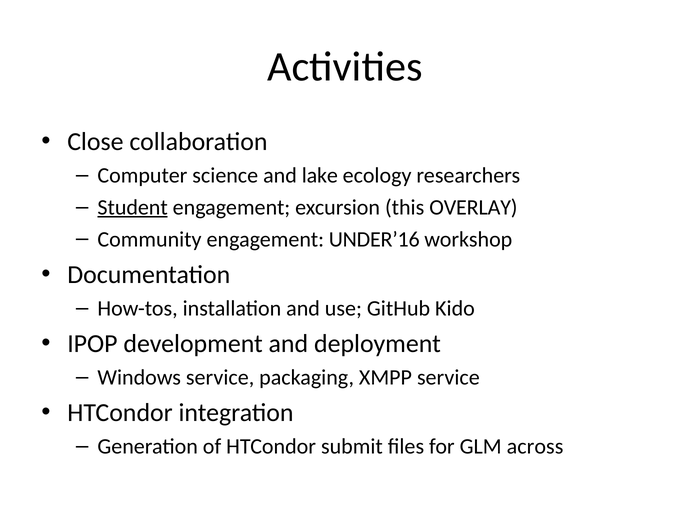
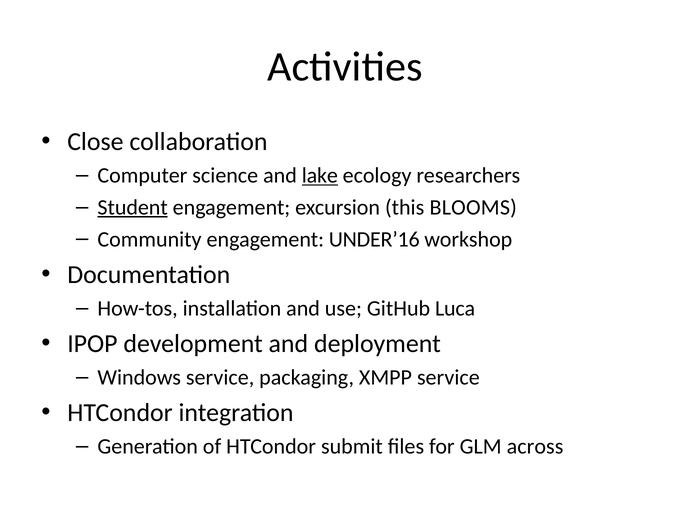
lake underline: none -> present
OVERLAY: OVERLAY -> BLOOMS
Kido: Kido -> Luca
